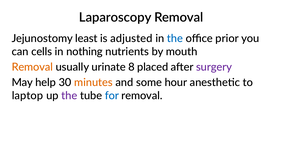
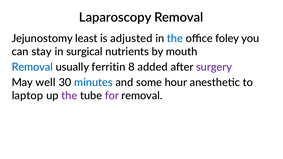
prior: prior -> foley
cells: cells -> stay
nothing: nothing -> surgical
Removal at (32, 67) colour: orange -> blue
urinate: urinate -> ferritin
placed: placed -> added
help: help -> well
minutes colour: orange -> blue
for colour: blue -> purple
